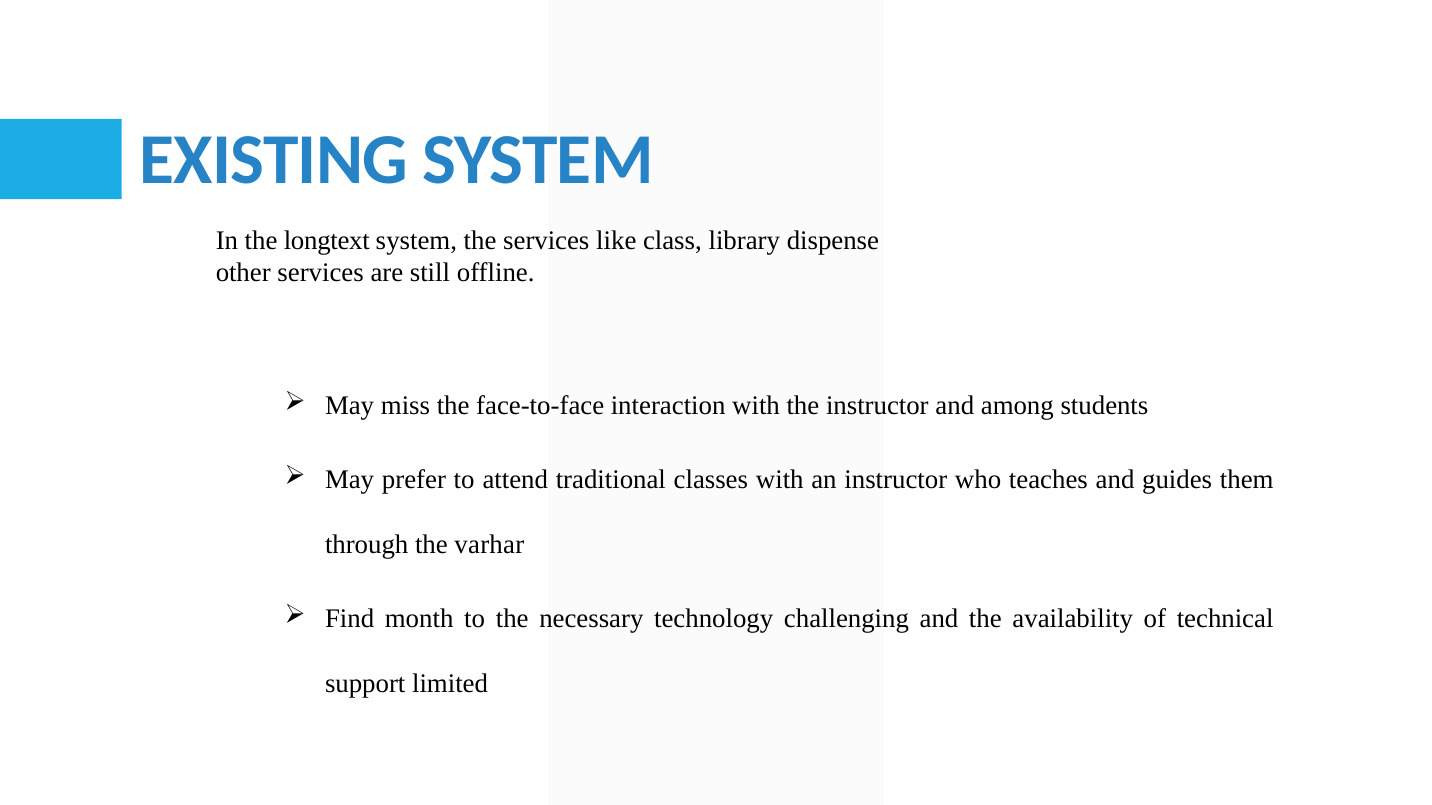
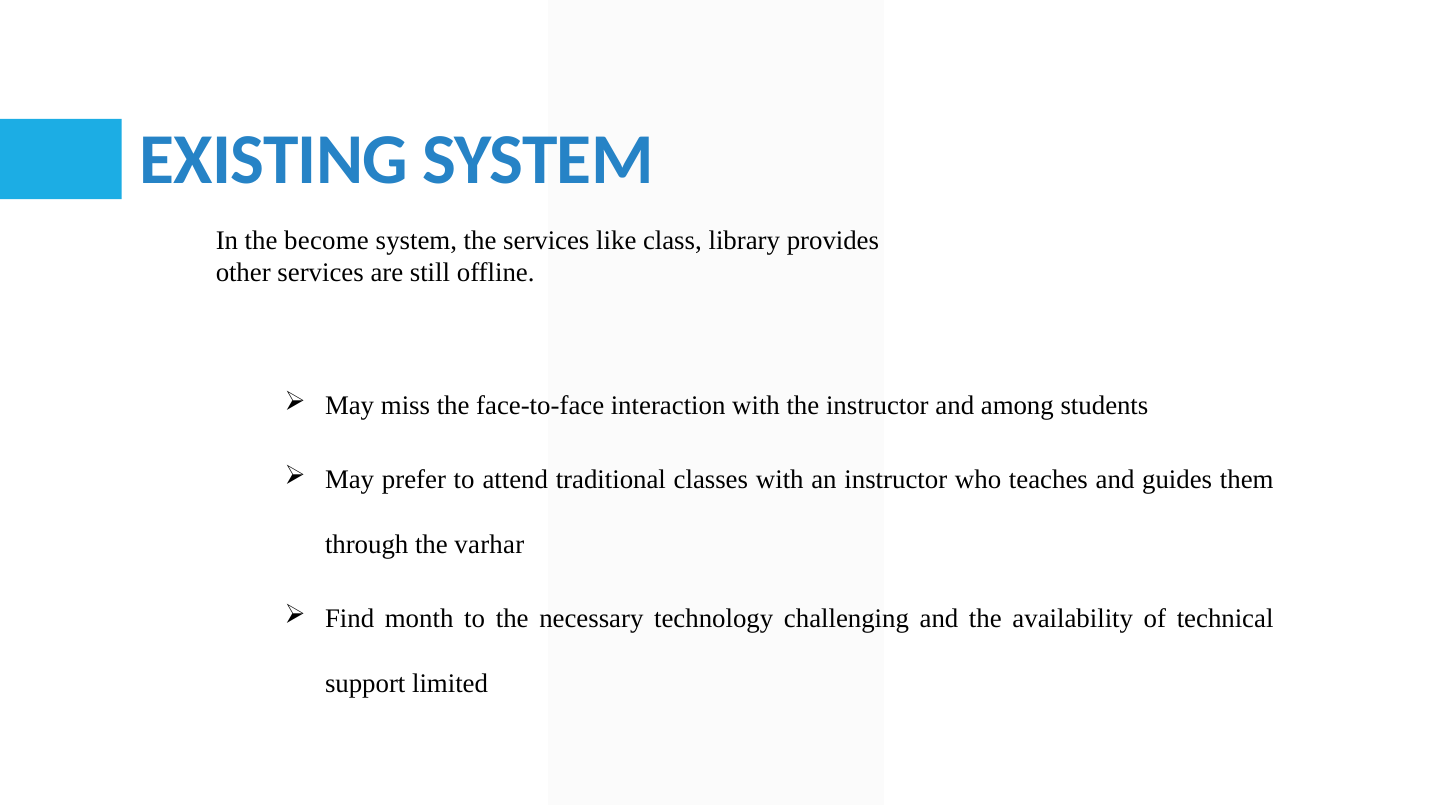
longtext: longtext -> become
dispense: dispense -> provides
